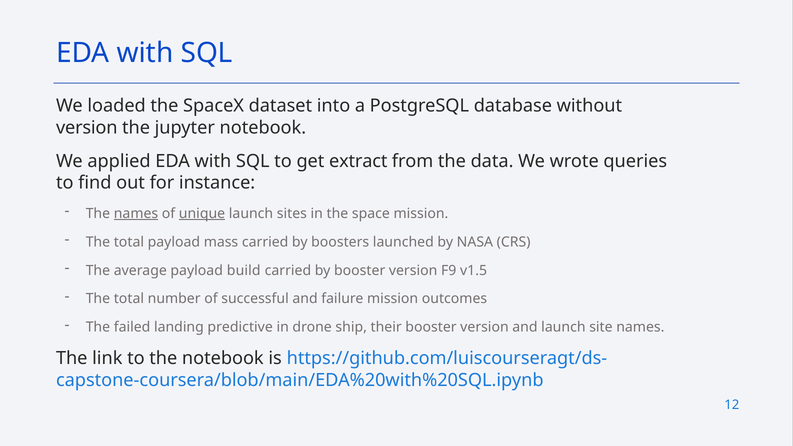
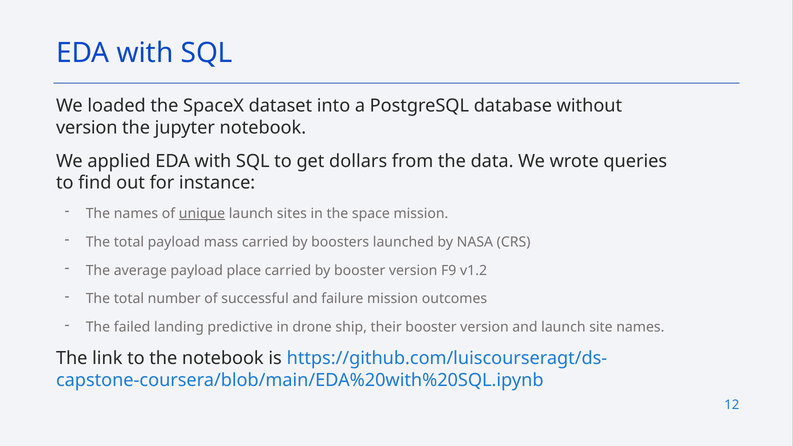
extract: extract -> dollars
names at (136, 214) underline: present -> none
build: build -> place
v1.5: v1.5 -> v1.2
